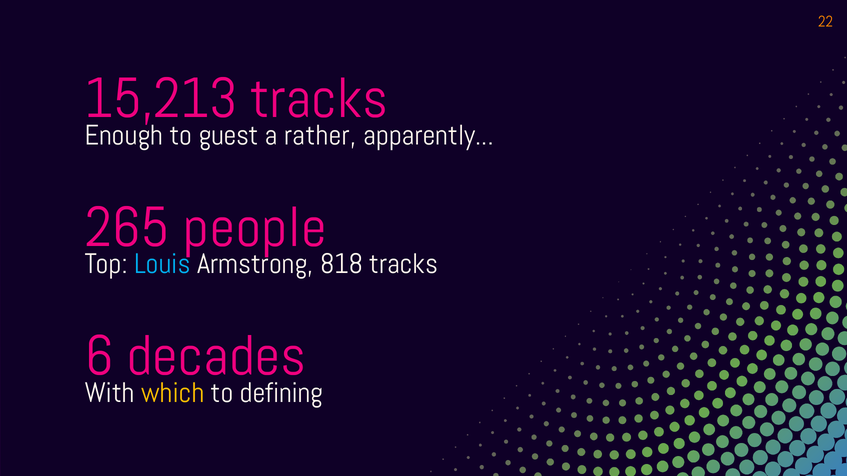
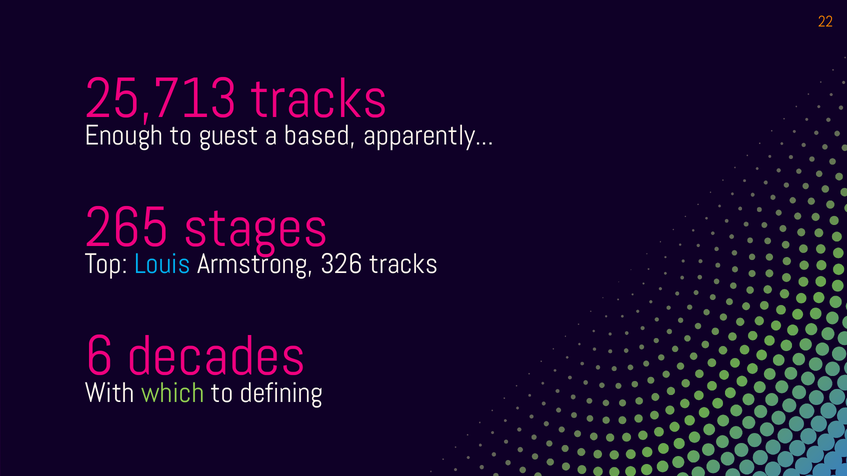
15,213: 15,213 -> 25,713
rather: rather -> based
people: people -> stages
818: 818 -> 326
which colour: yellow -> light green
